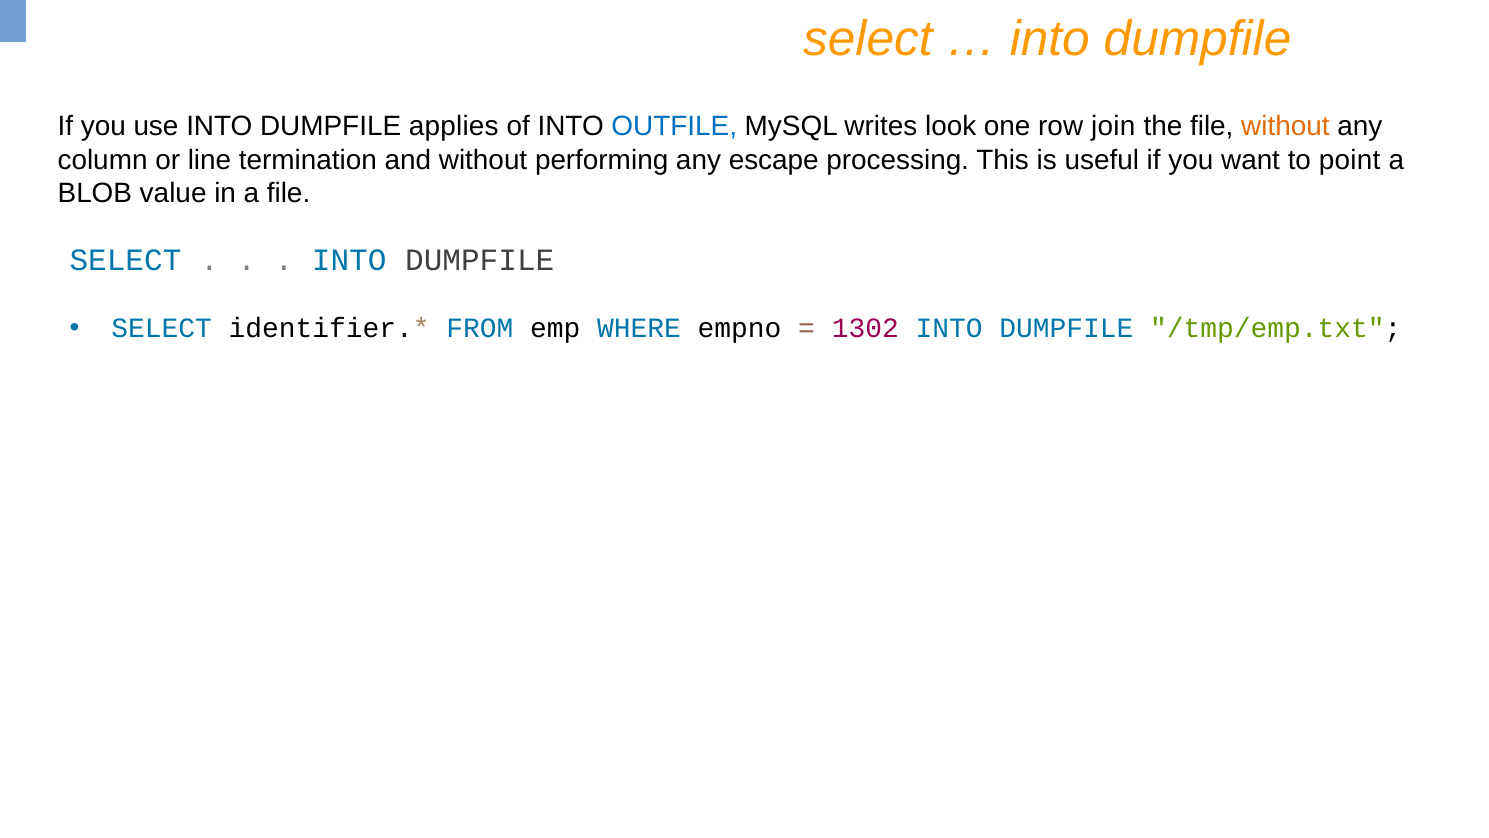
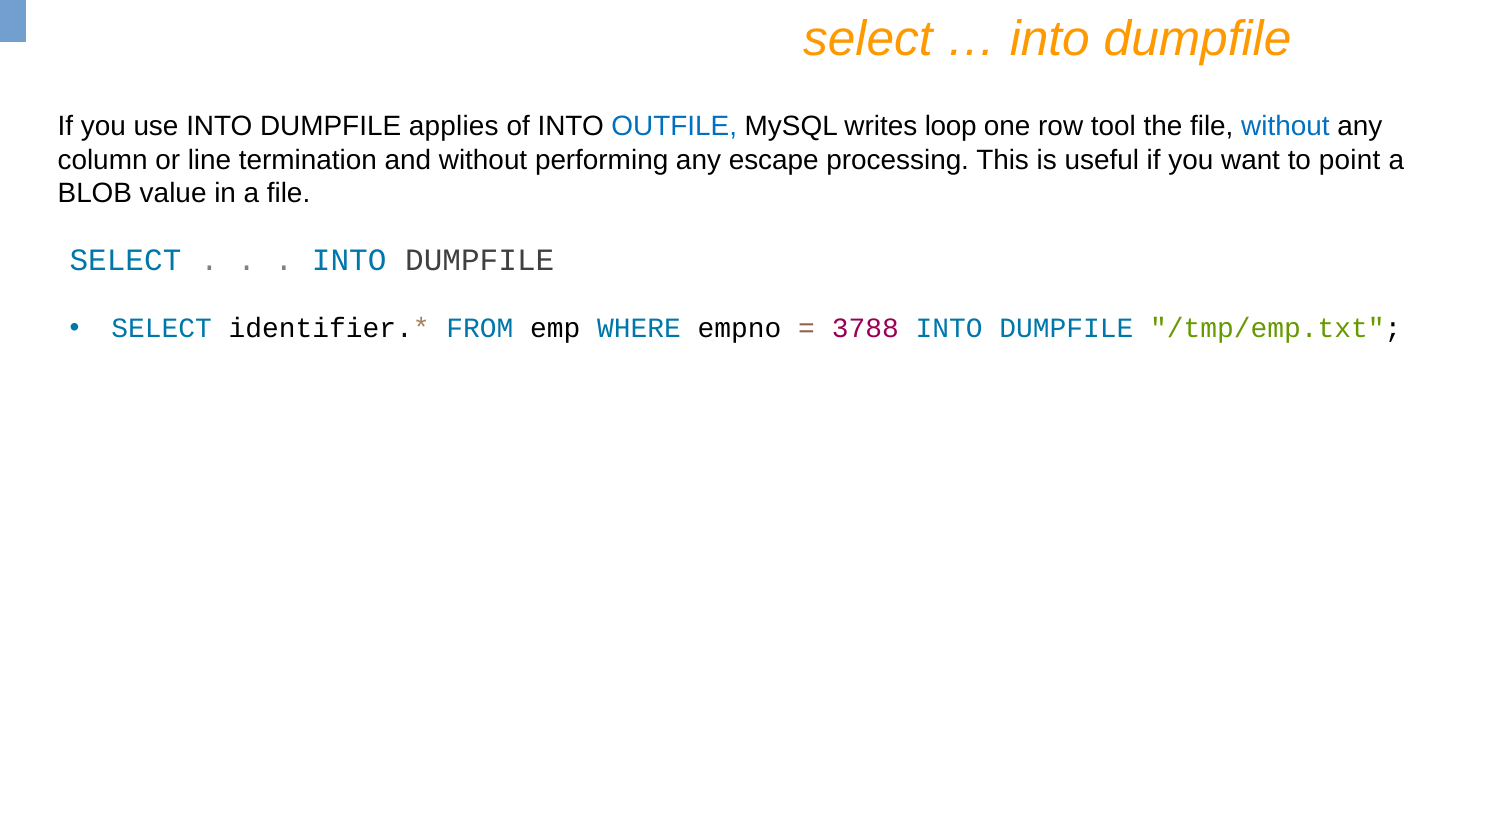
look: look -> loop
join: join -> tool
without at (1285, 127) colour: orange -> blue
1302: 1302 -> 3788
